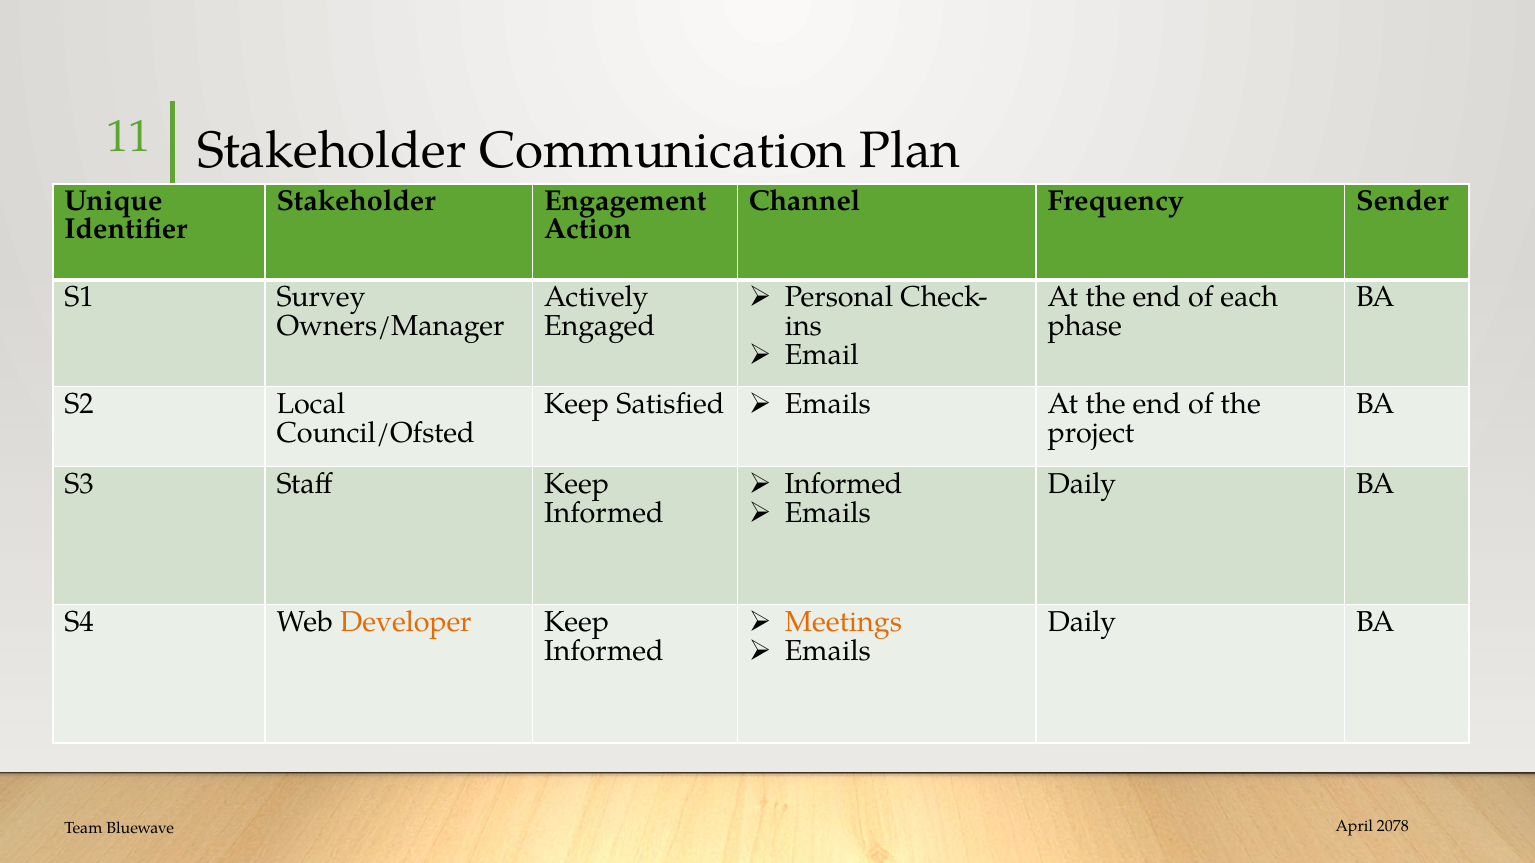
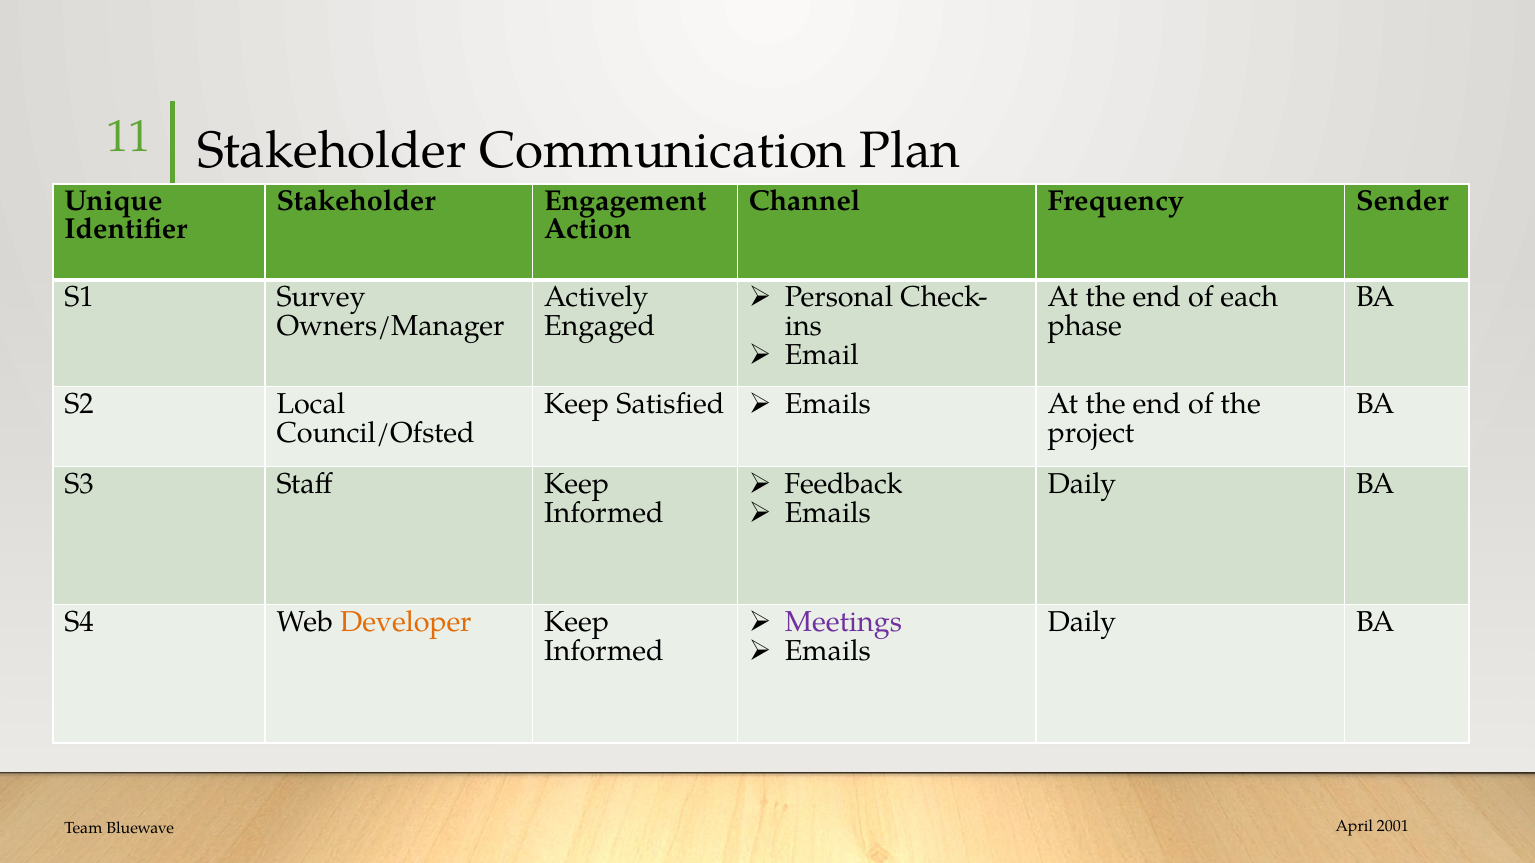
Informed at (844, 484): Informed -> Feedback
Meetings colour: orange -> purple
2078: 2078 -> 2001
